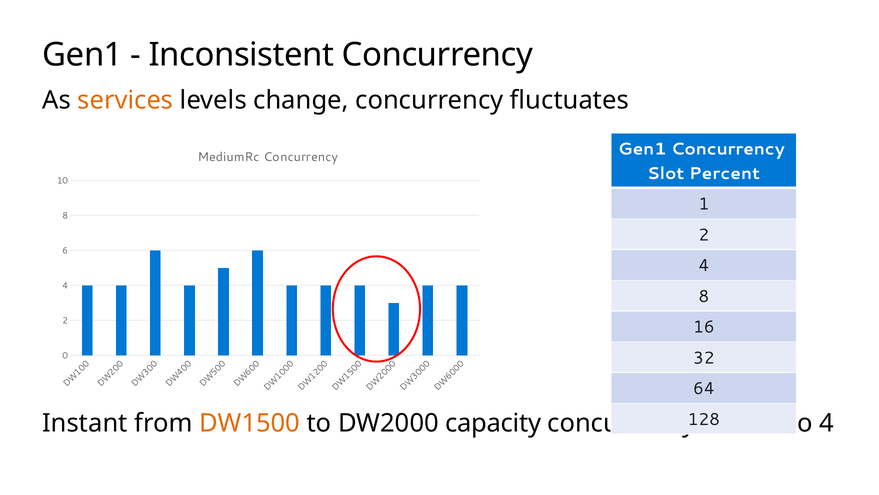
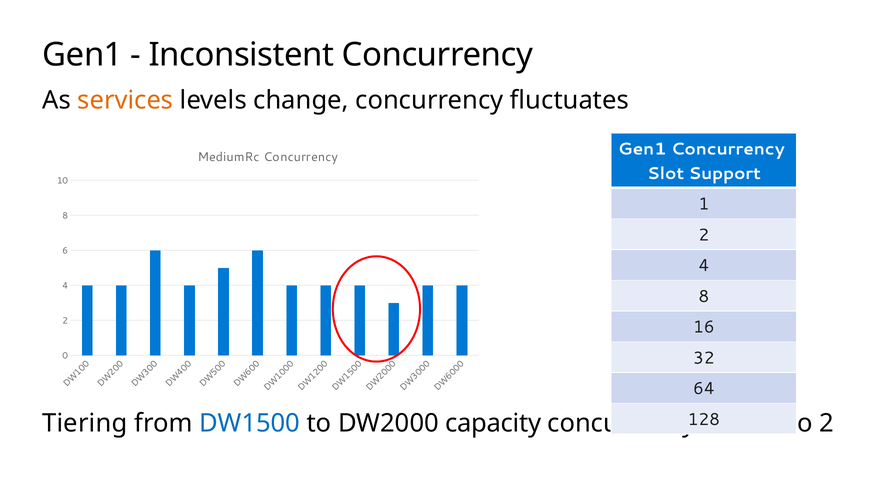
Percent: Percent -> Support
Instant: Instant -> Tiering
DW1500 colour: orange -> blue
4 at (827, 423): 4 -> 2
